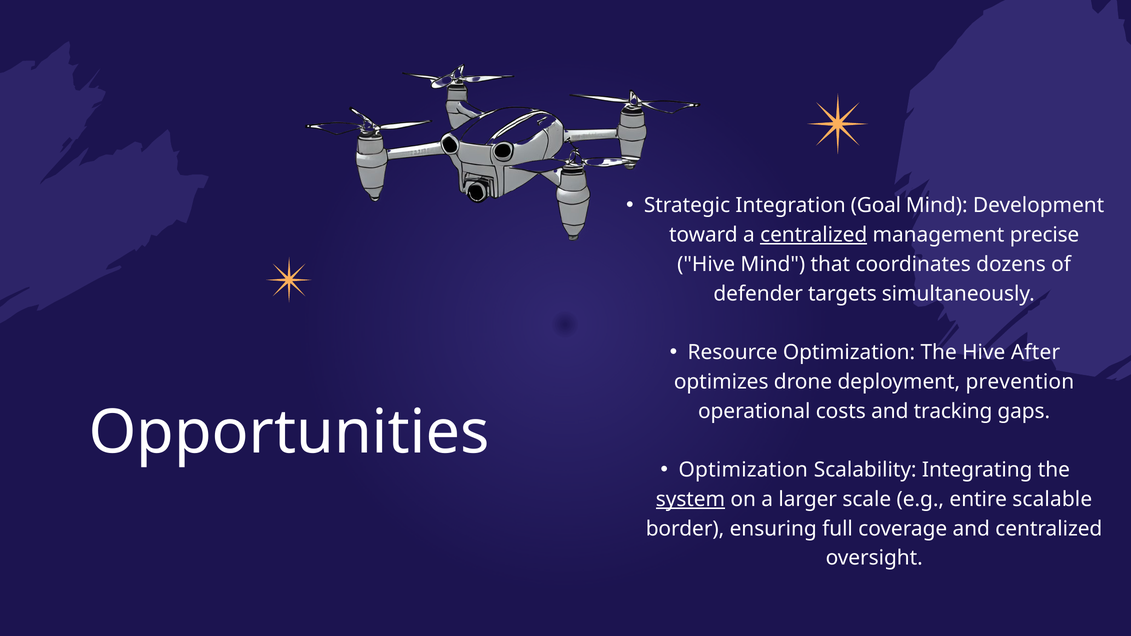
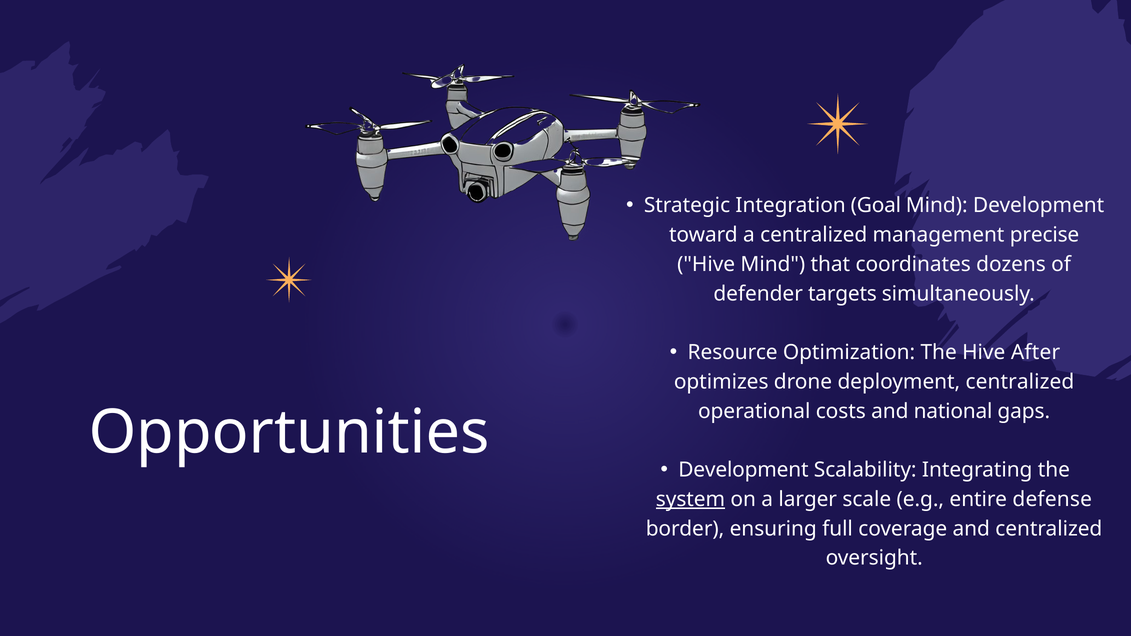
centralized at (814, 235) underline: present -> none
deployment prevention: prevention -> centralized
tracking: tracking -> national
Optimization at (743, 470): Optimization -> Development
scalable: scalable -> defense
